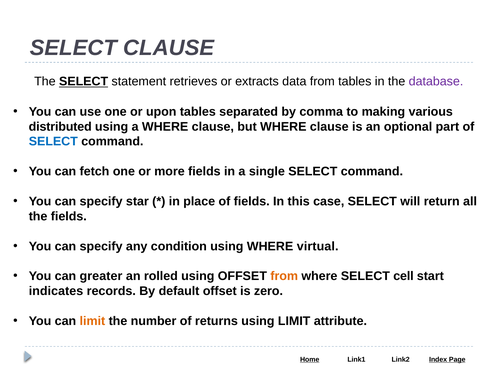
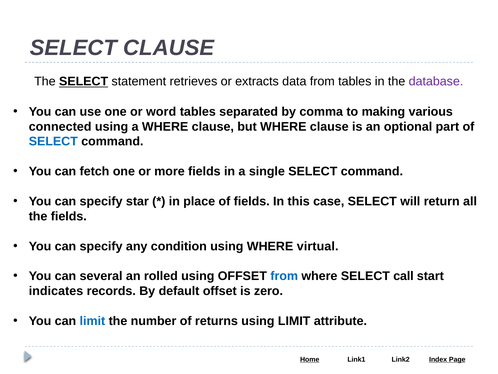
upon: upon -> word
distributed: distributed -> connected
greater: greater -> several
from at (284, 276) colour: orange -> blue
cell: cell -> call
limit at (92, 321) colour: orange -> blue
